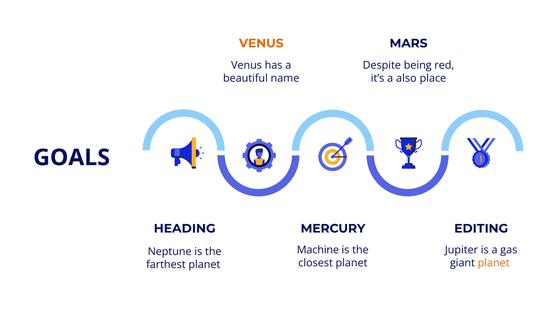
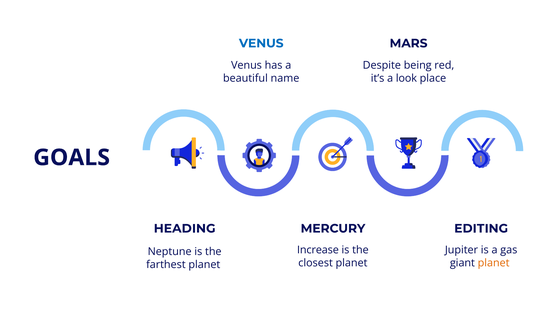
VENUS at (261, 43) colour: orange -> blue
also: also -> look
Machine: Machine -> Increase
